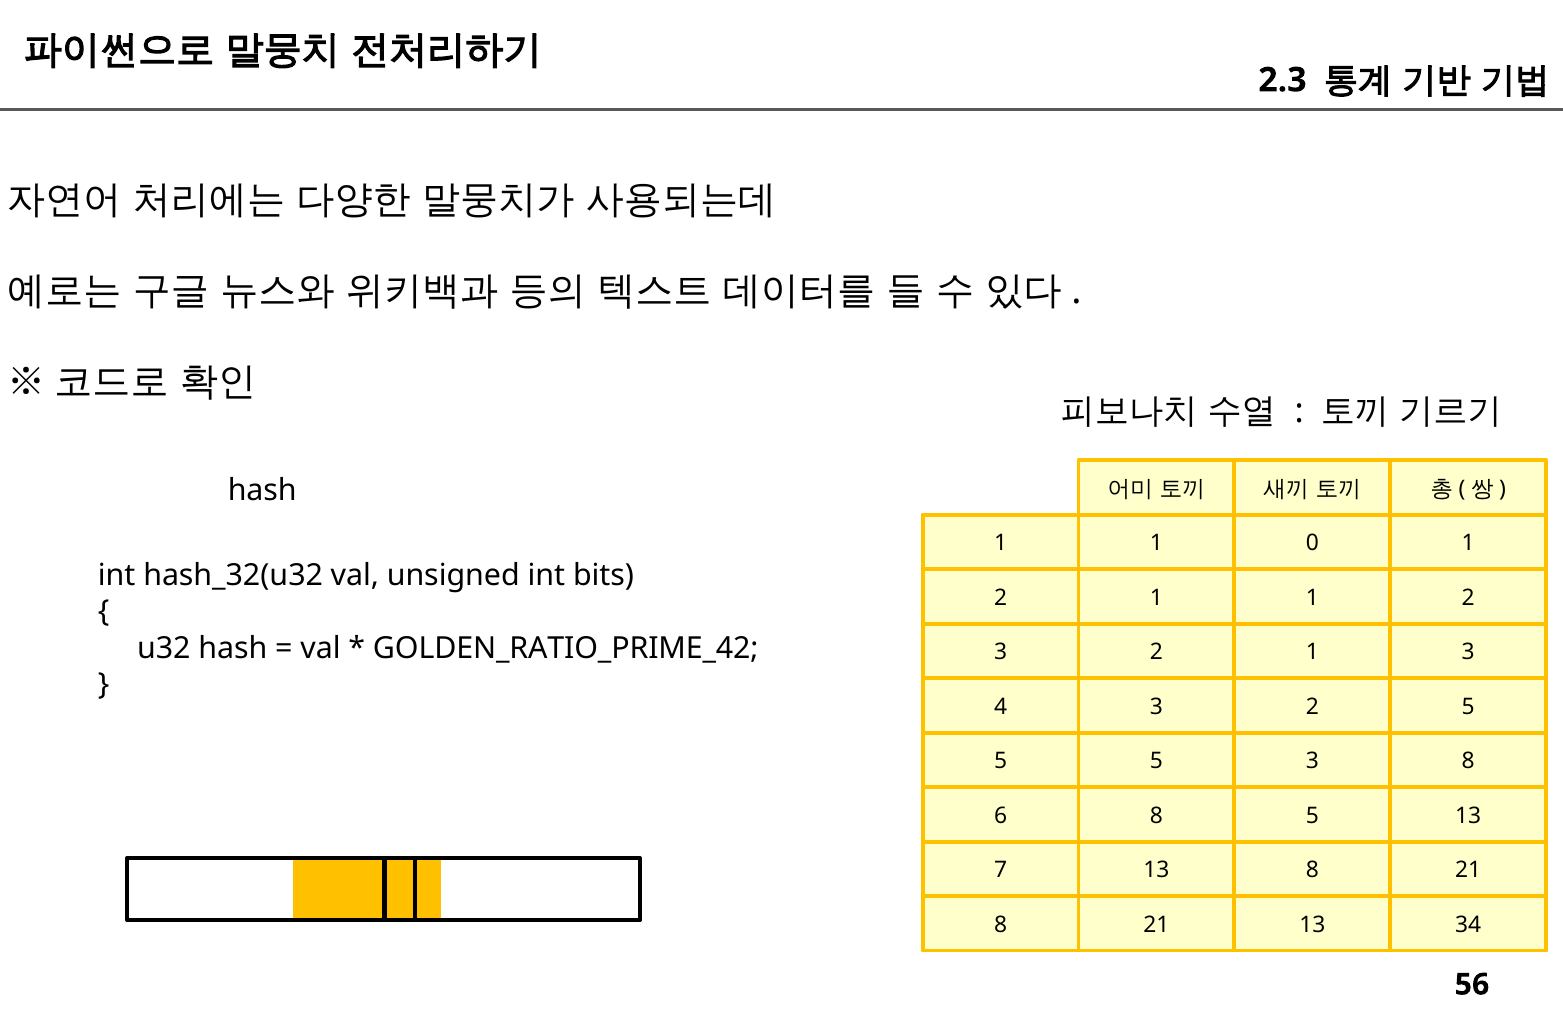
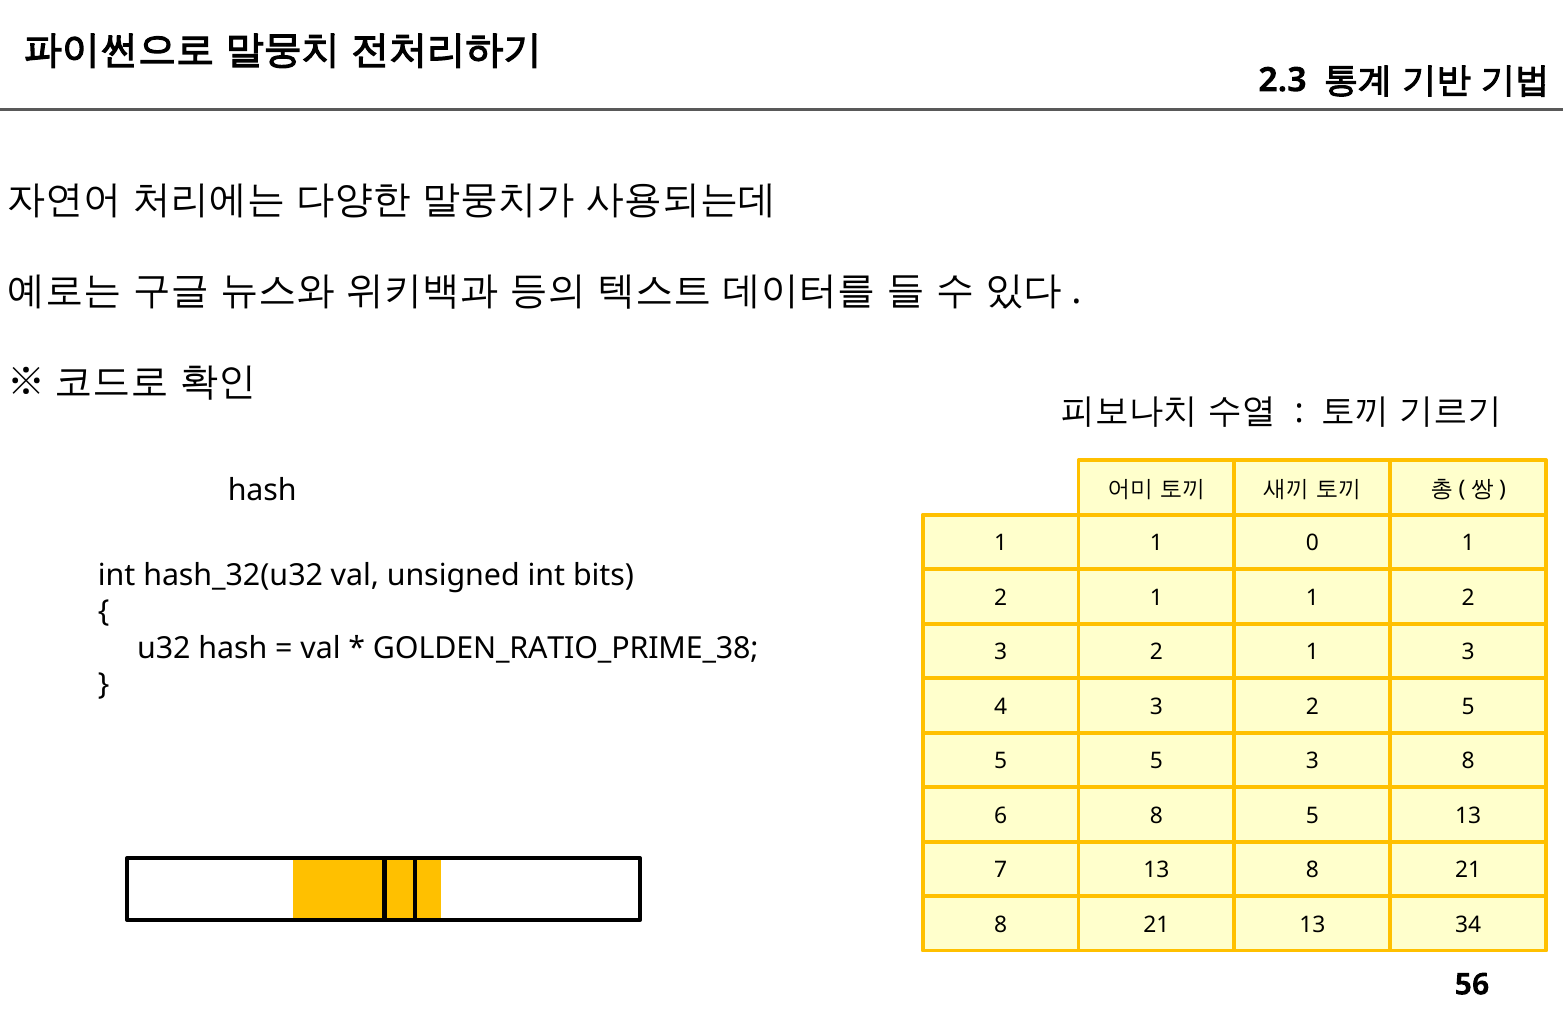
GOLDEN_RATIO_PRIME_42: GOLDEN_RATIO_PRIME_42 -> GOLDEN_RATIO_PRIME_38
